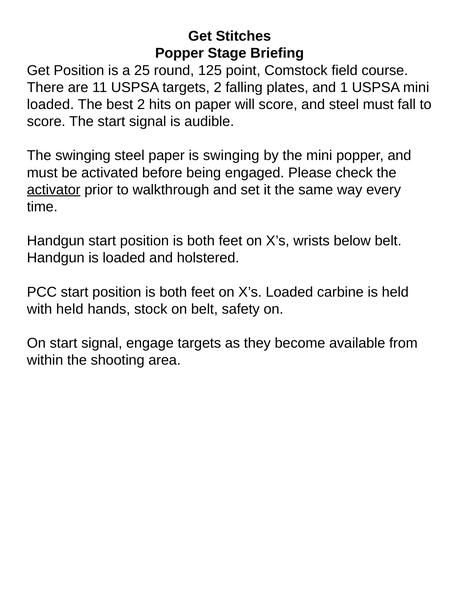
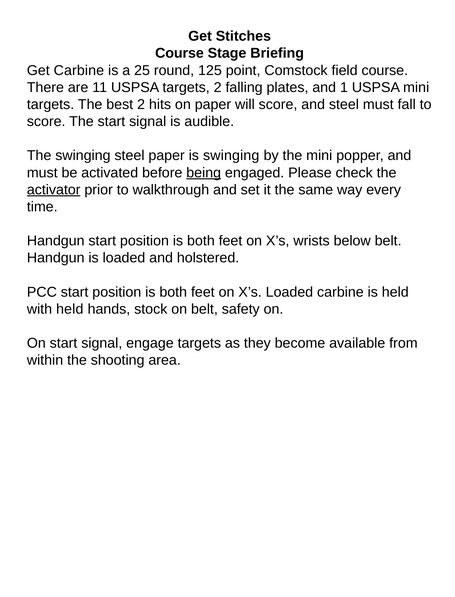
Popper at (179, 53): Popper -> Course
Get Position: Position -> Carbine
loaded at (50, 104): loaded -> targets
being underline: none -> present
